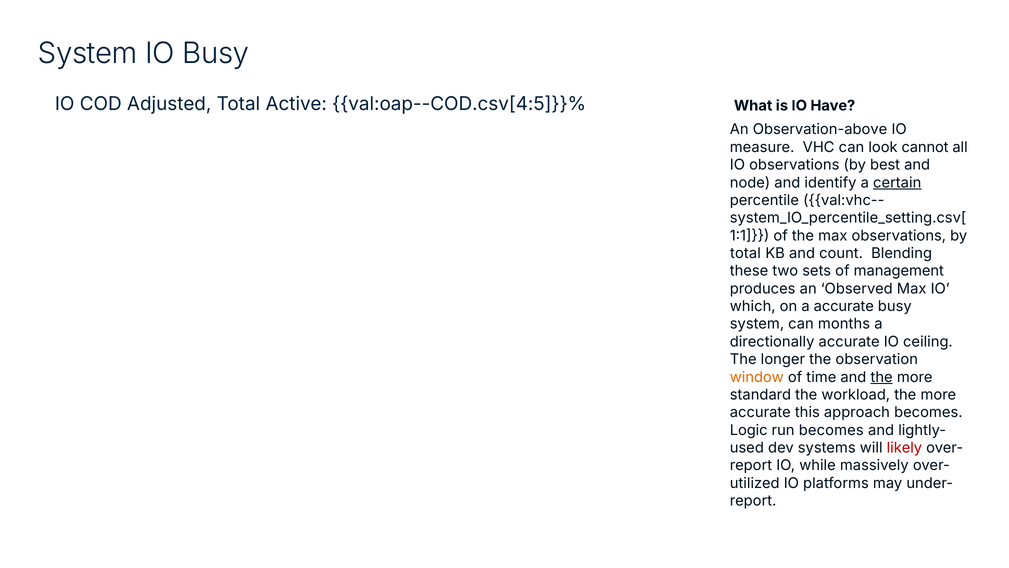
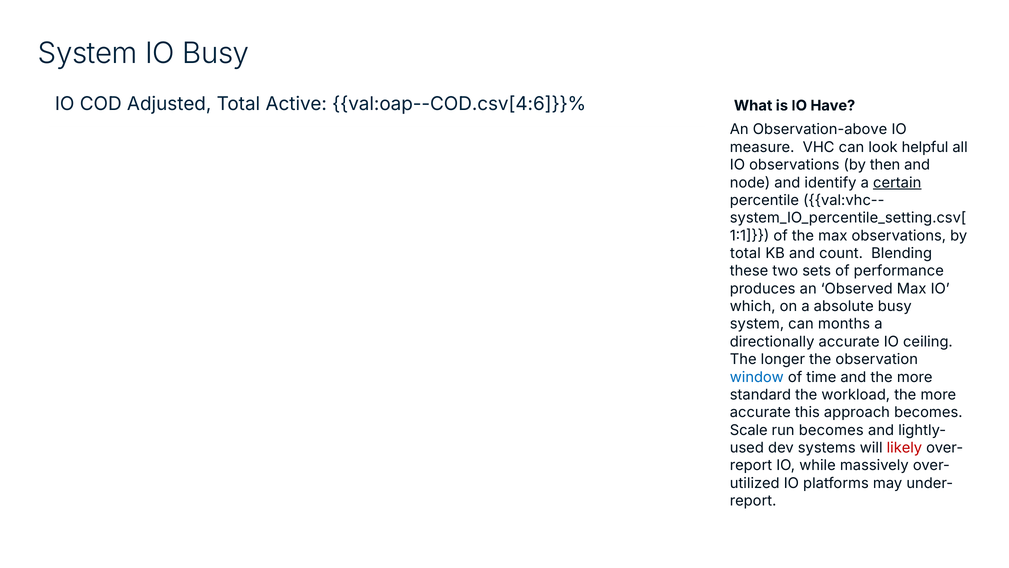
val:oap--COD.csv[4:5]}}%: val:oap--COD.csv[4:5]}}% -> val:oap--COD.csv[4:6]}}%
cannot: cannot -> helpful
best: best -> then
management: management -> performance
a accurate: accurate -> absolute
window colour: orange -> blue
the at (882, 377) underline: present -> none
Logic: Logic -> Scale
